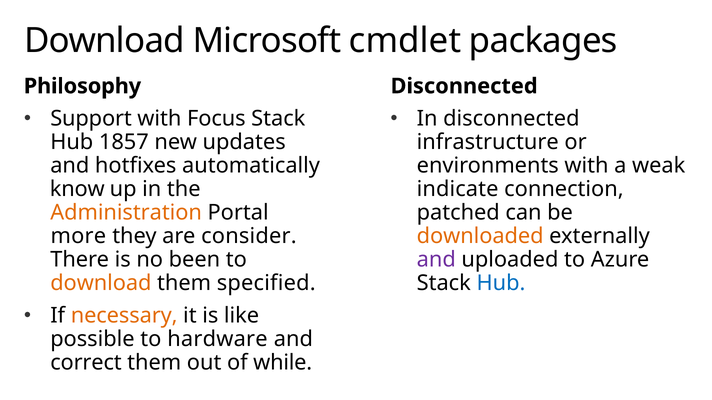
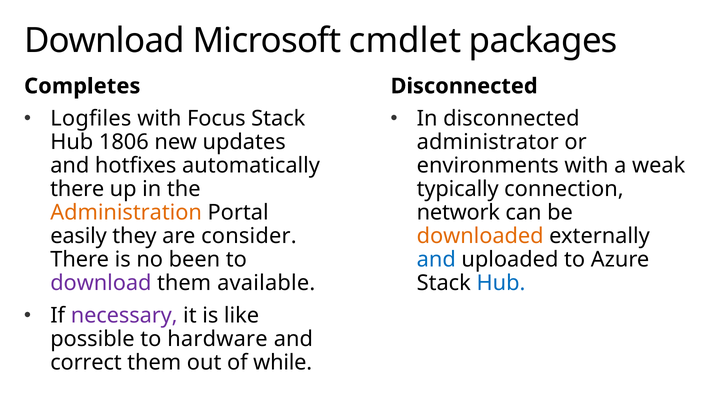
Philosophy: Philosophy -> Completes
Support: Support -> Logfiles
1857: 1857 -> 1806
infrastructure: infrastructure -> administrator
know at (77, 189): know -> there
indicate: indicate -> typically
patched: patched -> network
more: more -> easily
and at (436, 260) colour: purple -> blue
download at (101, 284) colour: orange -> purple
specified: specified -> available
necessary colour: orange -> purple
